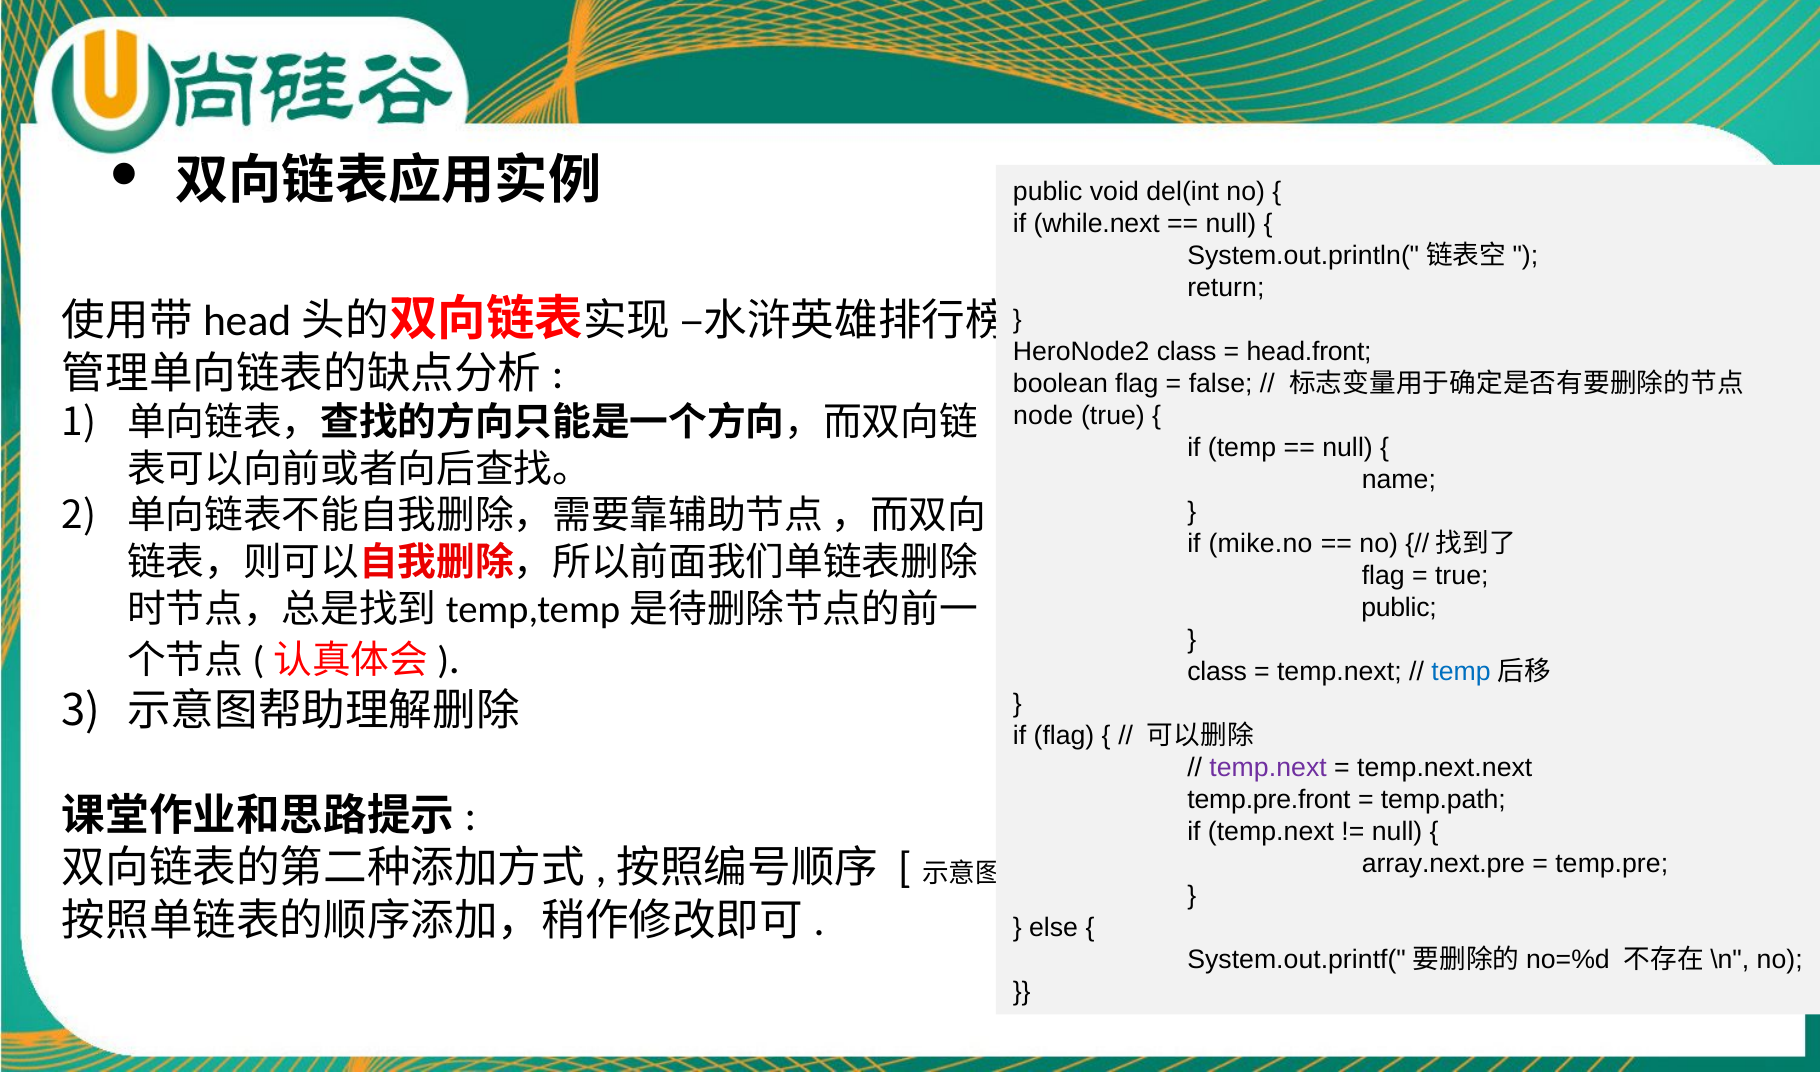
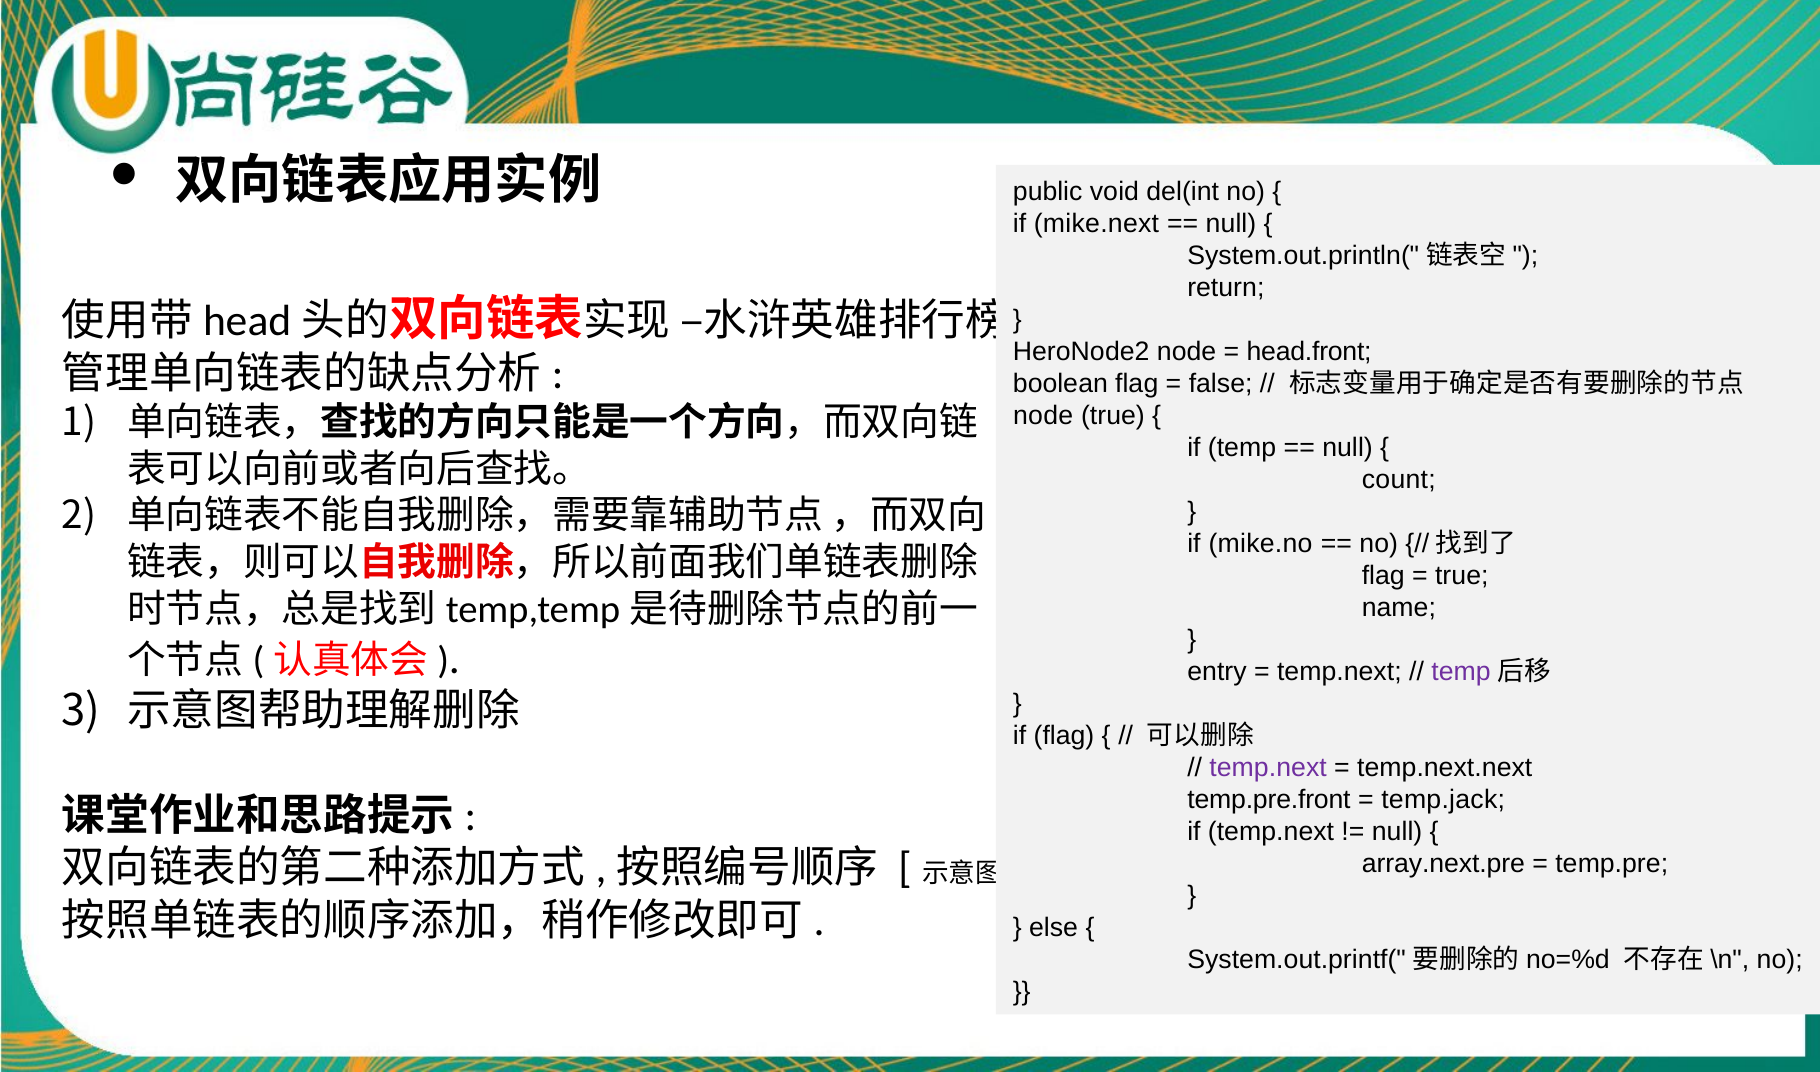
while.next: while.next -> mike.next
HeroNode2 class: class -> node
name: name -> count
public at (1399, 607): public -> name
class at (1217, 671): class -> entry
temp at (1461, 671) colour: blue -> purple
temp.path: temp.path -> temp.jack
